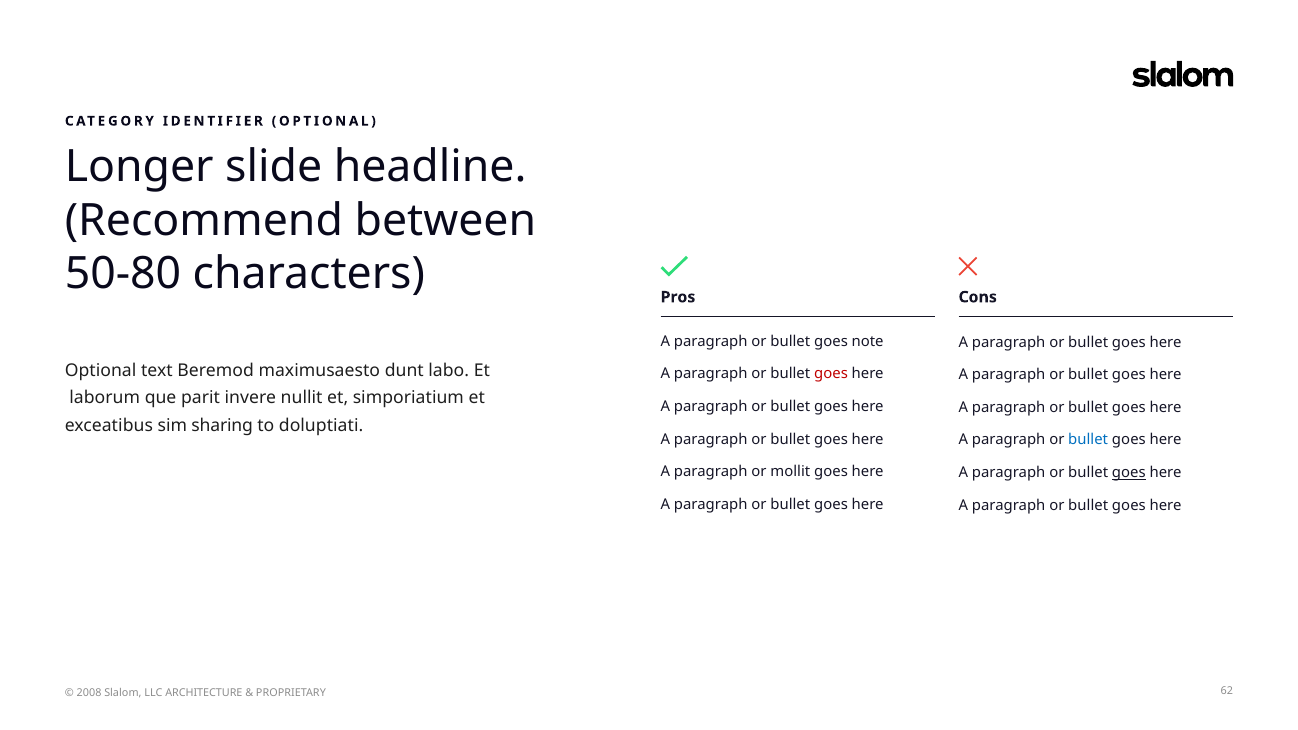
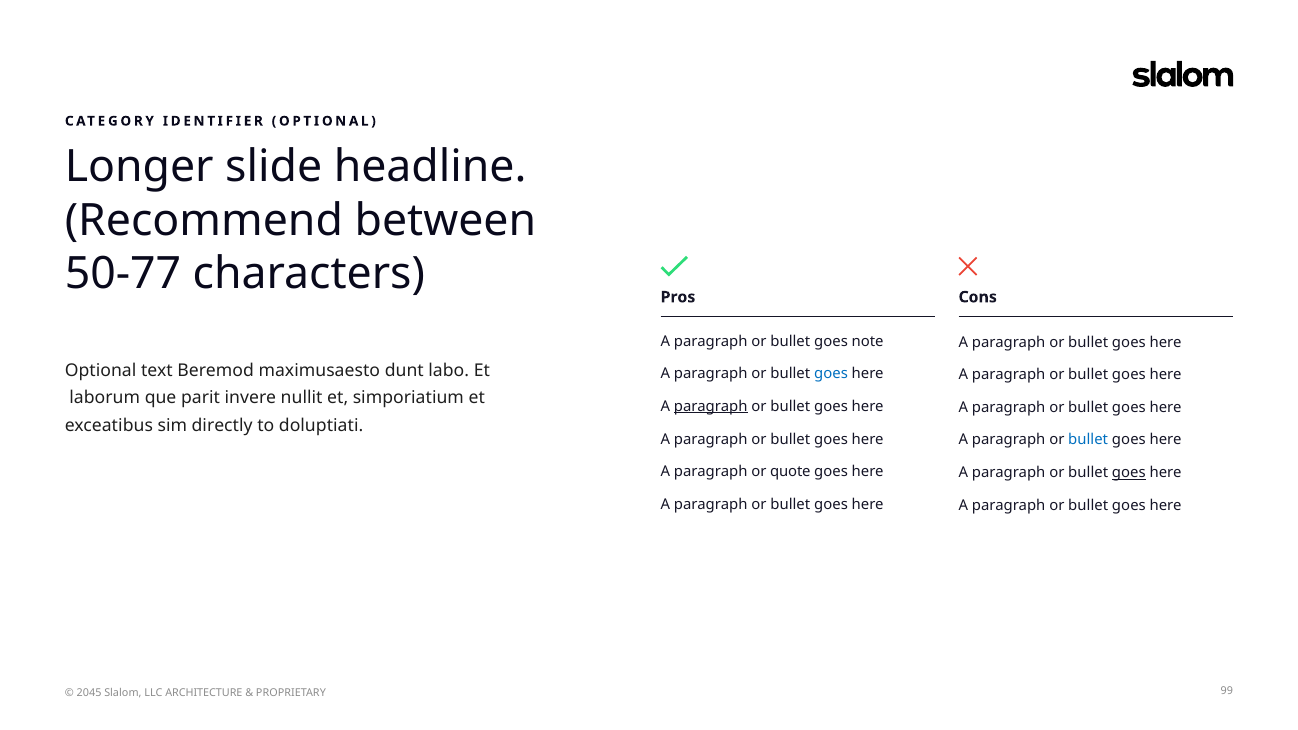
50-80: 50-80 -> 50-77
goes at (831, 374) colour: red -> blue
paragraph at (711, 407) underline: none -> present
sharing: sharing -> directly
mollit: mollit -> quote
2008: 2008 -> 2045
62: 62 -> 99
